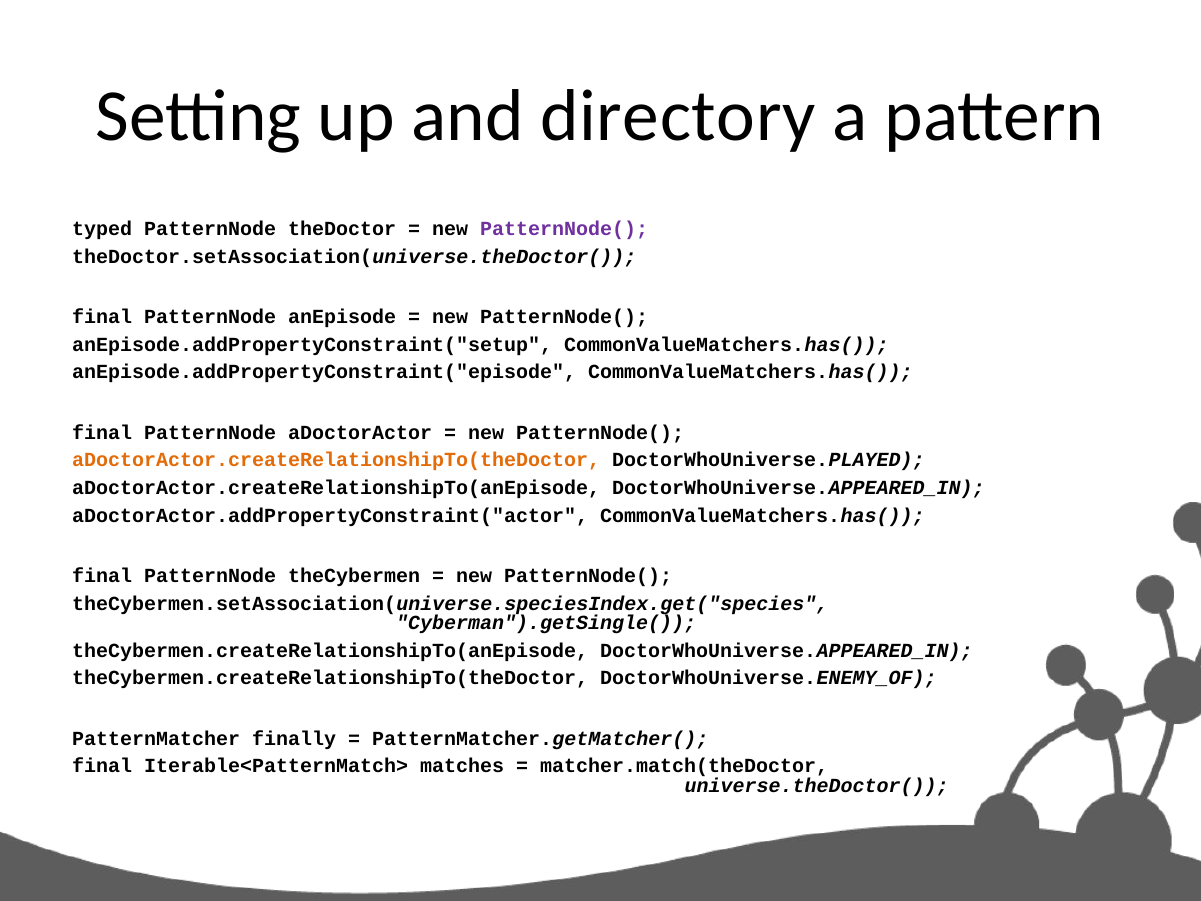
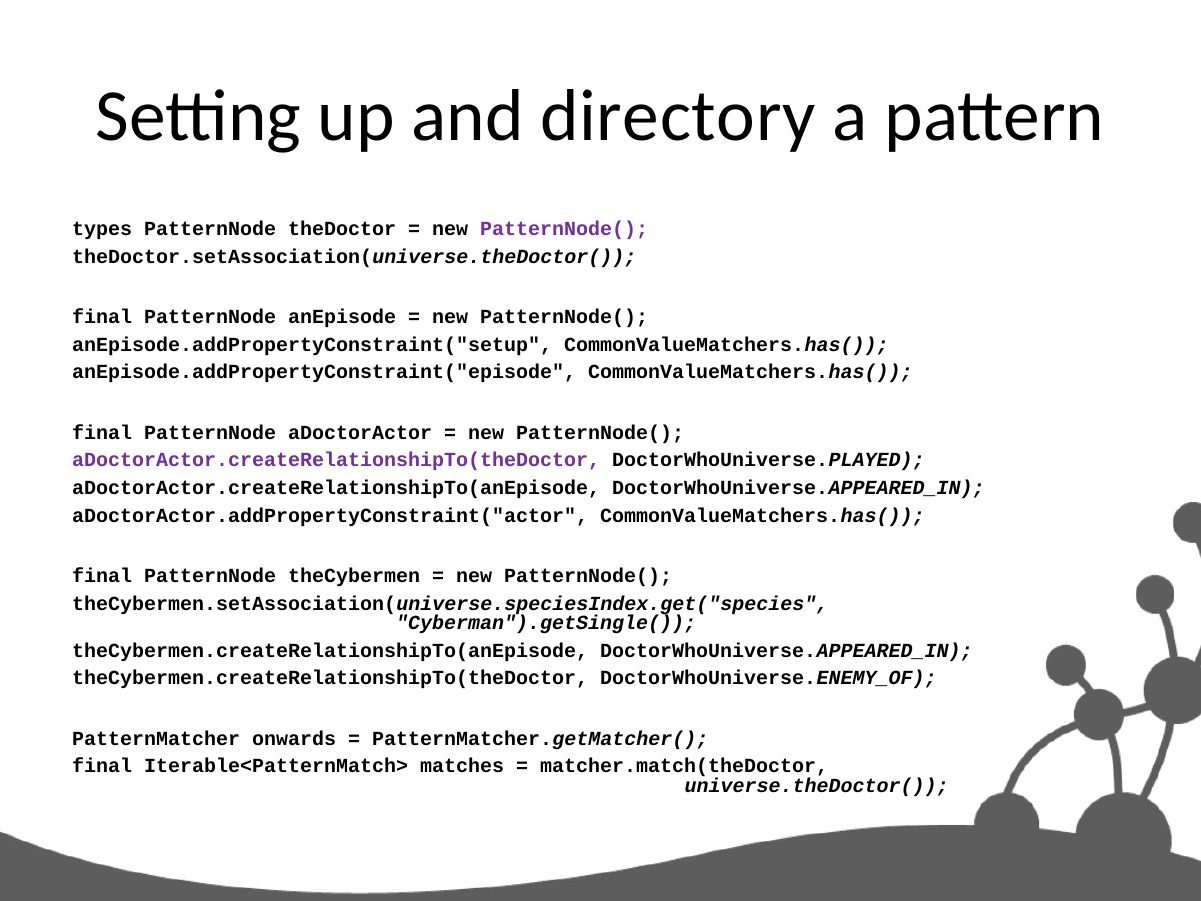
typed: typed -> types
aDoctorActor.createRelationshipTo(theDoctor colour: orange -> purple
finally: finally -> onwards
